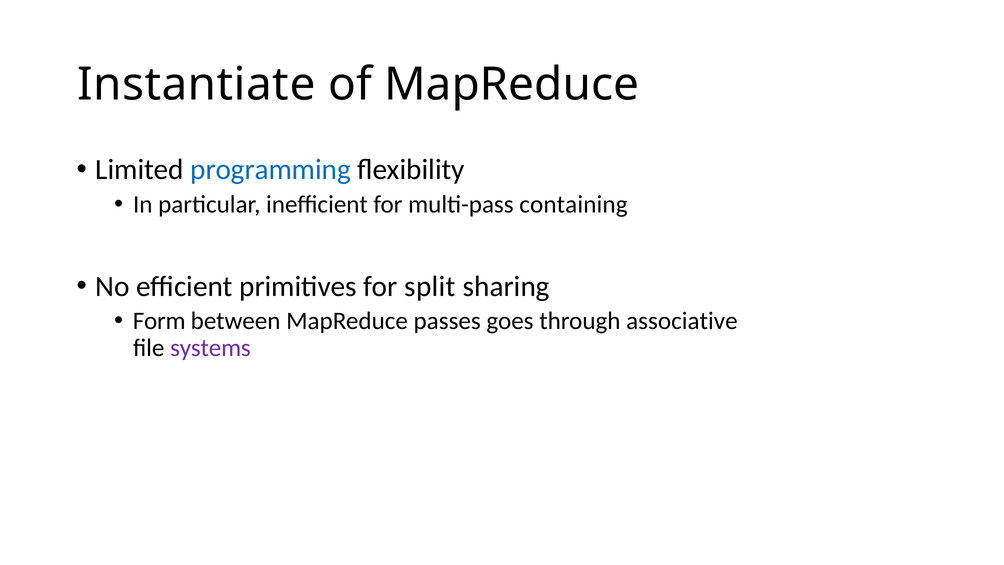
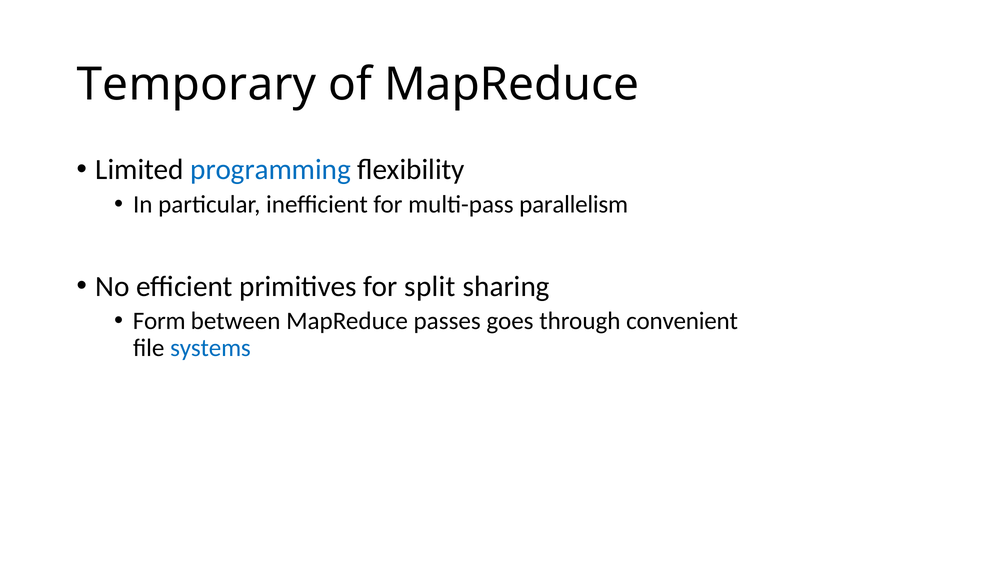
Instantiate: Instantiate -> Temporary
containing: containing -> parallelism
associative: associative -> convenient
systems colour: purple -> blue
